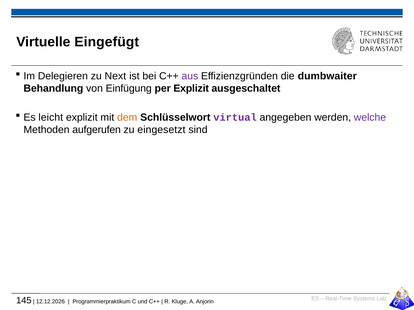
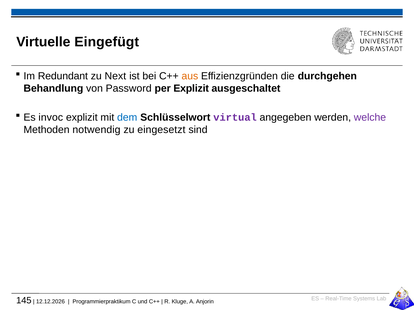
Delegieren: Delegieren -> Redundant
aus colour: purple -> orange
dumbwaiter: dumbwaiter -> durchgehen
Einfügung: Einfügung -> Password
leicht: leicht -> invoc
dem colour: orange -> blue
aufgerufen: aufgerufen -> notwendig
